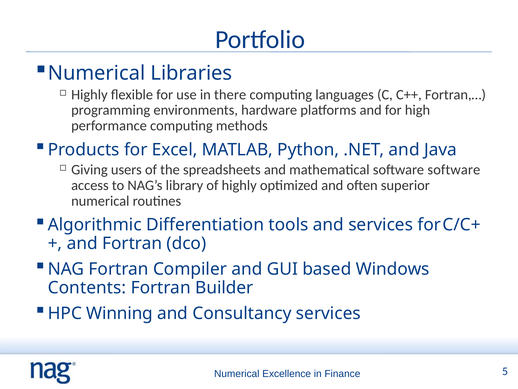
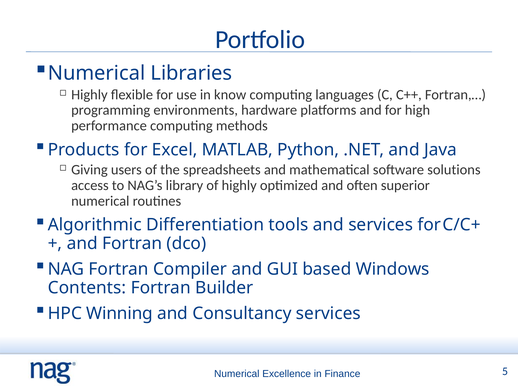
there: there -> know
software software: software -> solutions
